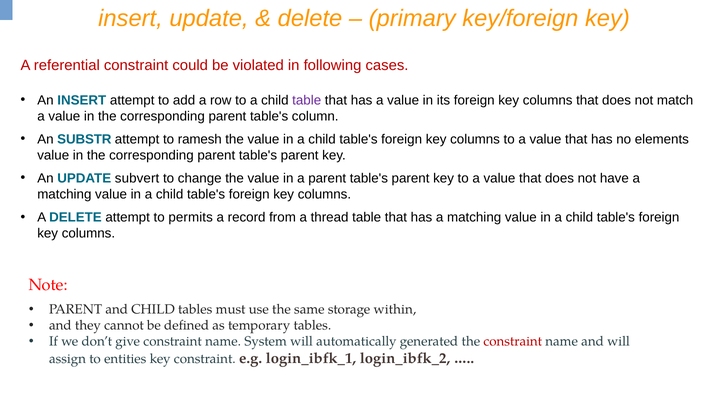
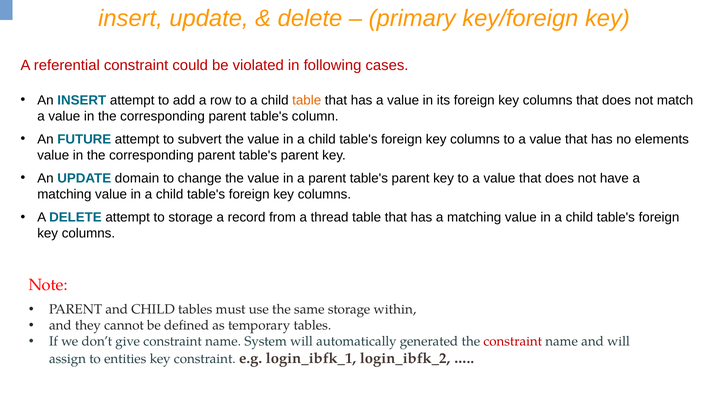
table at (307, 100) colour: purple -> orange
SUBSTR: SUBSTR -> FUTURE
ramesh: ramesh -> subvert
subvert: subvert -> domain
to permits: permits -> storage
